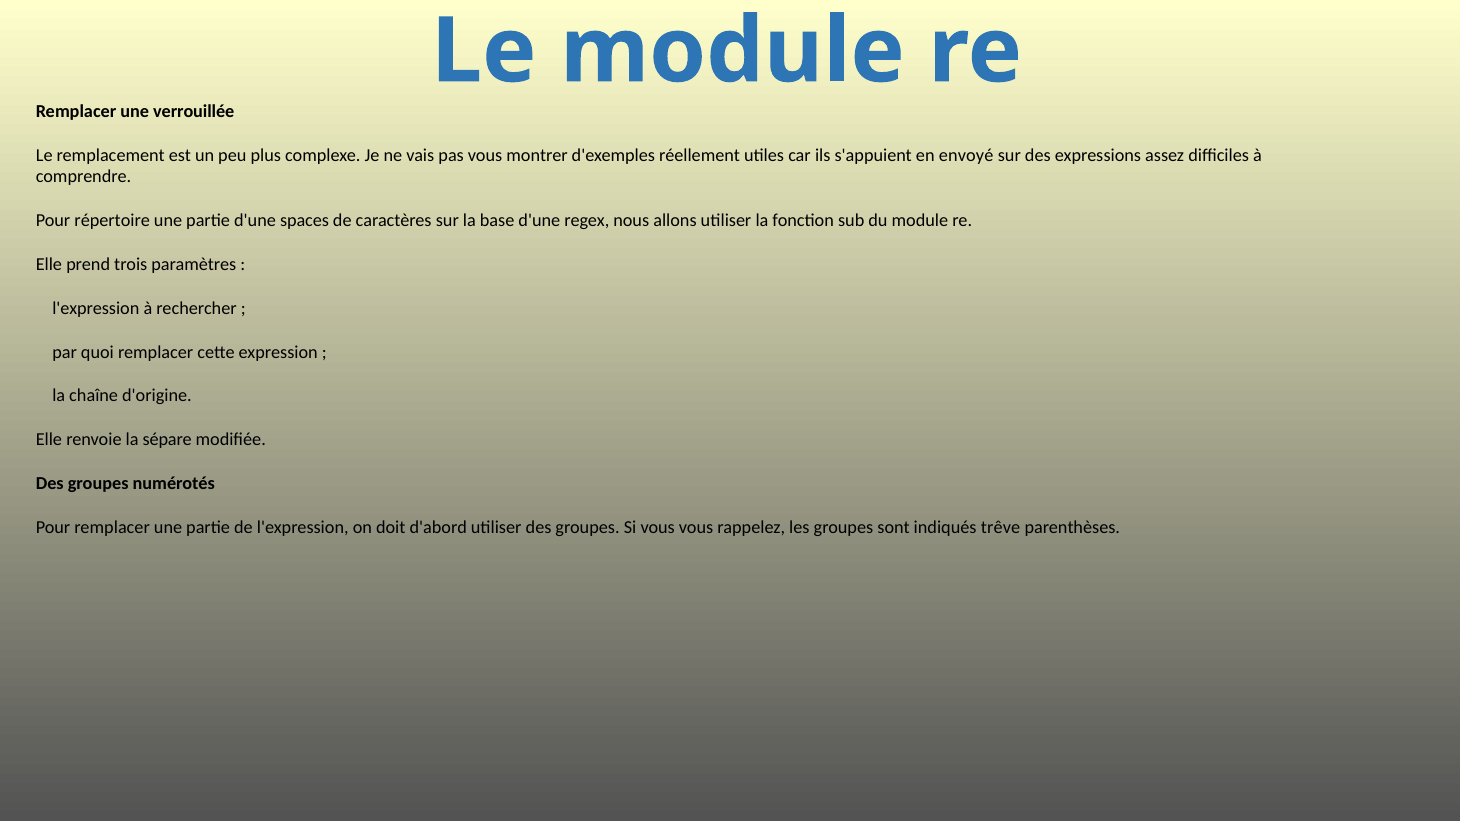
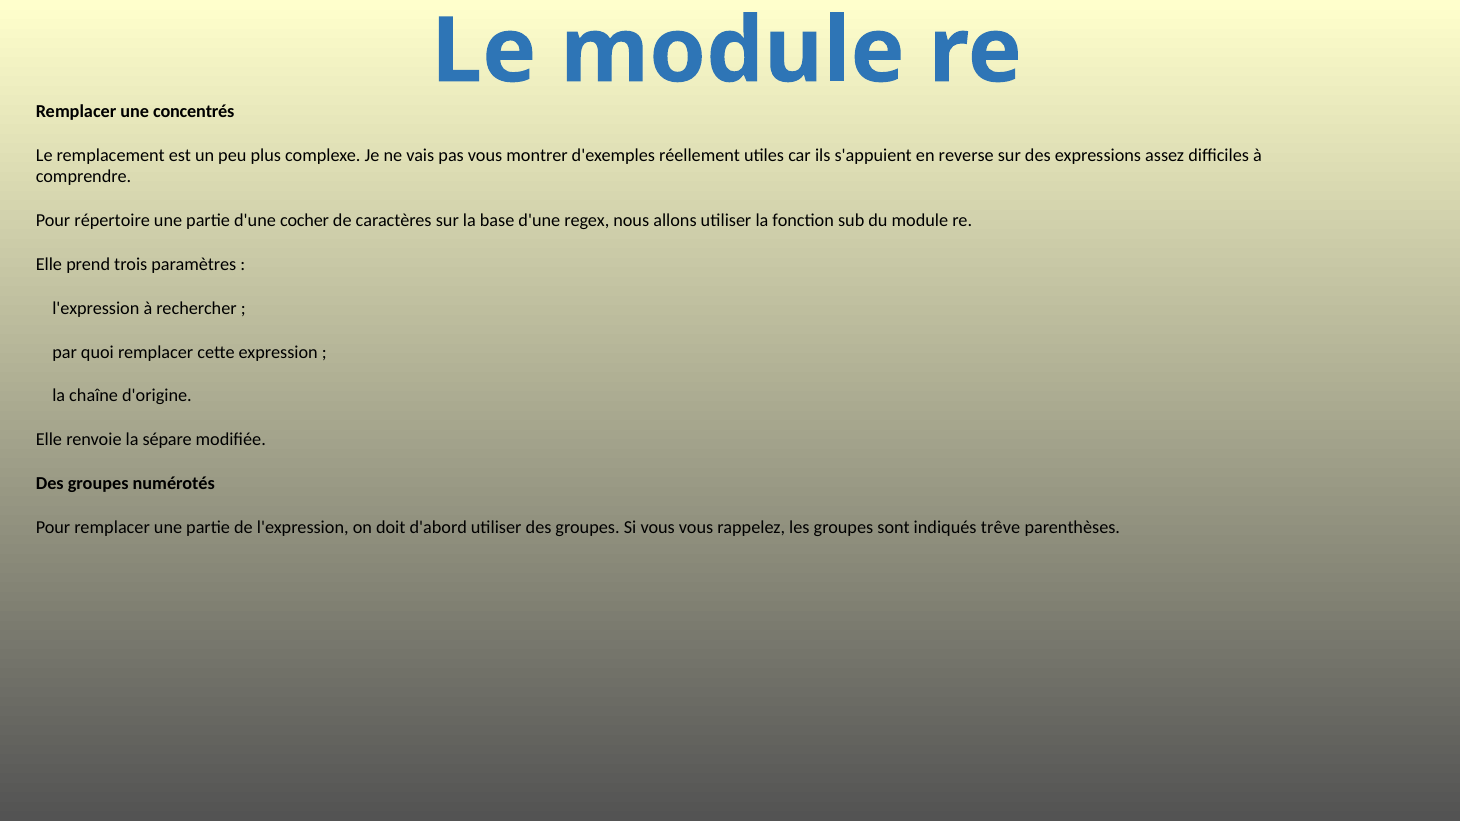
verrouillée: verrouillée -> concentrés
envoyé: envoyé -> reverse
spaces: spaces -> cocher
